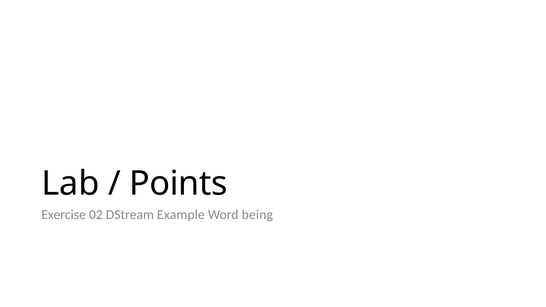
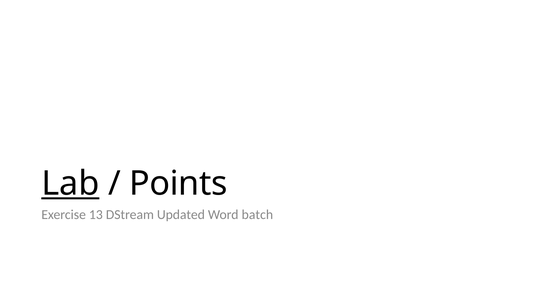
Lab underline: none -> present
02: 02 -> 13
Example: Example -> Updated
being: being -> batch
